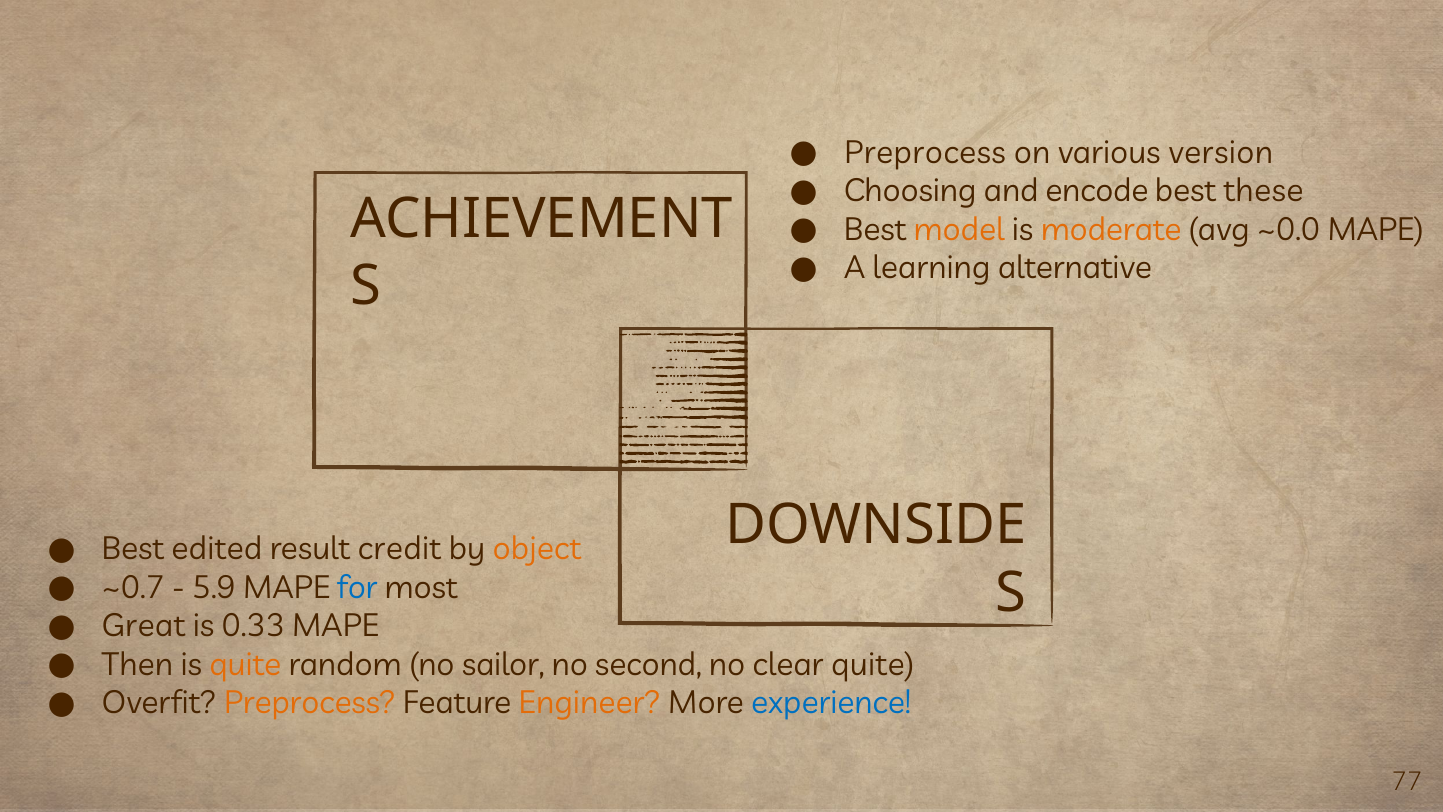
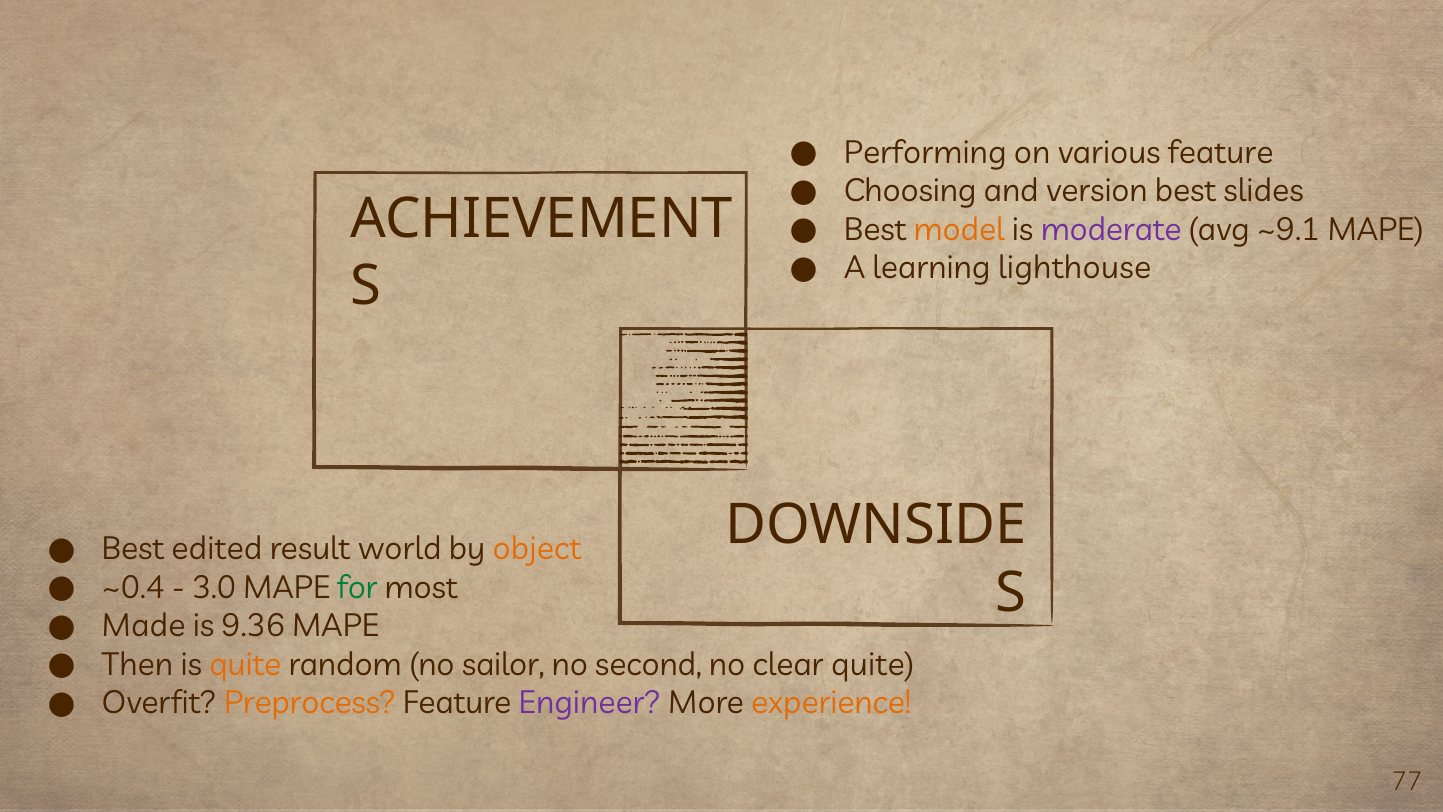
Preprocess at (925, 153): Preprocess -> Performing
various version: version -> feature
encode: encode -> version
these: these -> slides
moderate colour: orange -> purple
~0.0: ~0.0 -> ~9.1
alternative: alternative -> lighthouse
credit: credit -> world
~0.7: ~0.7 -> ~0.4
5.9: 5.9 -> 3.0
for colour: blue -> green
Great: Great -> Made
0.33: 0.33 -> 9.36
Engineer colour: orange -> purple
experience colour: blue -> orange
